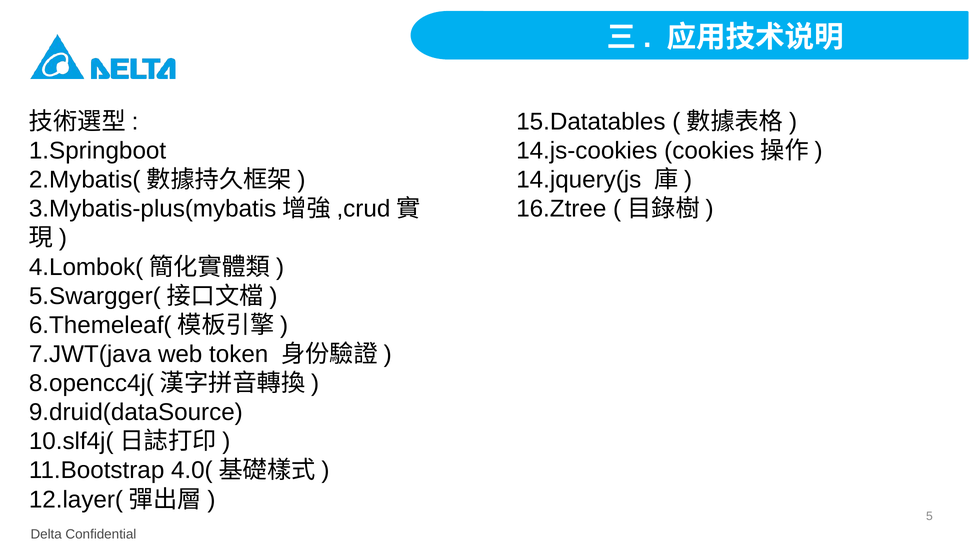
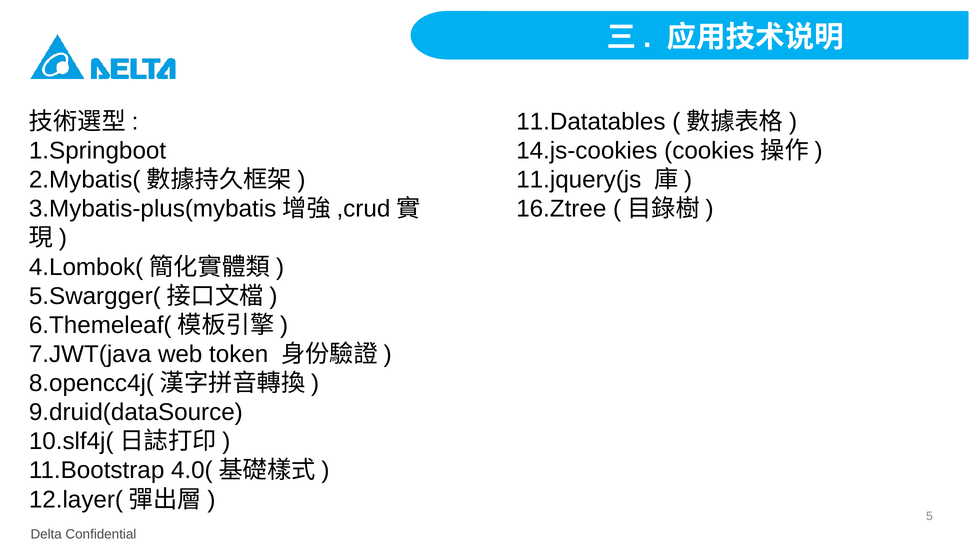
15.Datatables: 15.Datatables -> 11.Datatables
14.jquery(js: 14.jquery(js -> 11.jquery(js
